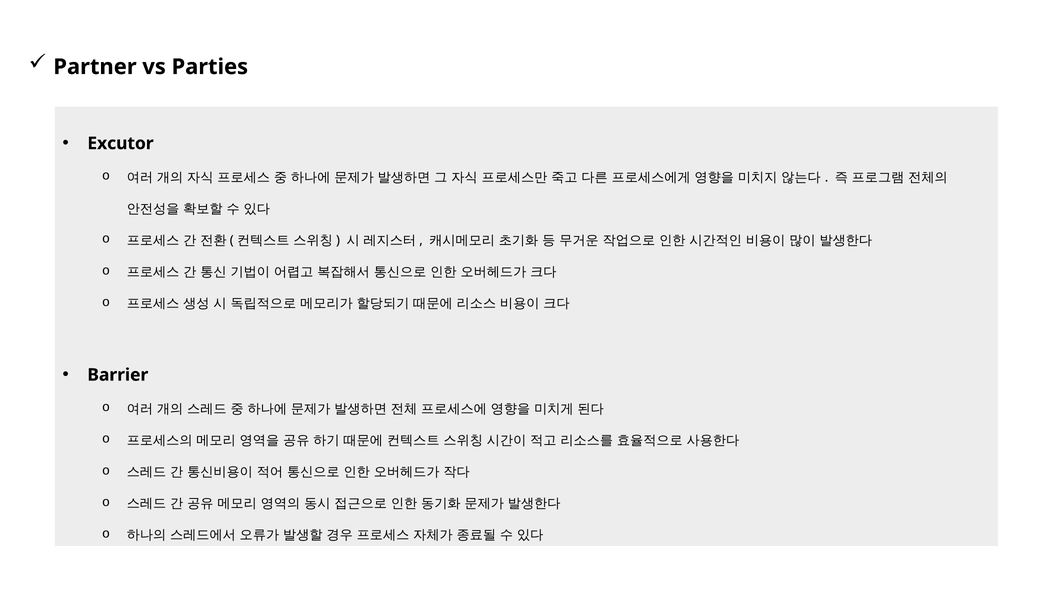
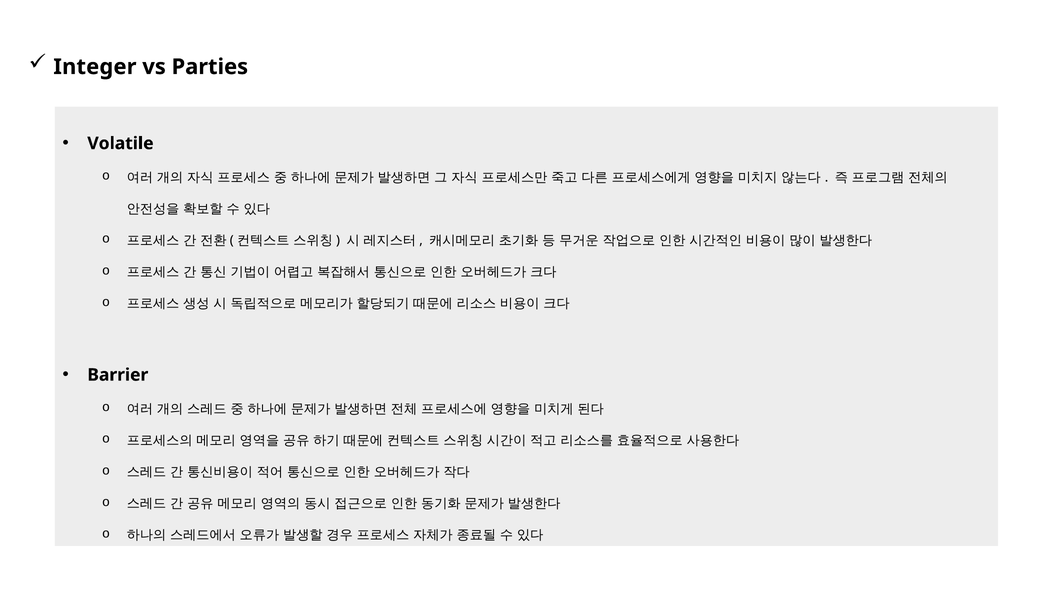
Partner: Partner -> Integer
Excutor: Excutor -> Volatile
